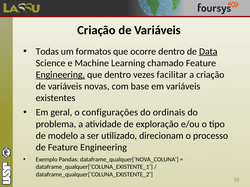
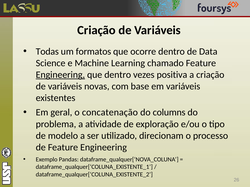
Data underline: present -> none
facilitar: facilitar -> positiva
configurações: configurações -> concatenação
ordinais: ordinais -> columns
